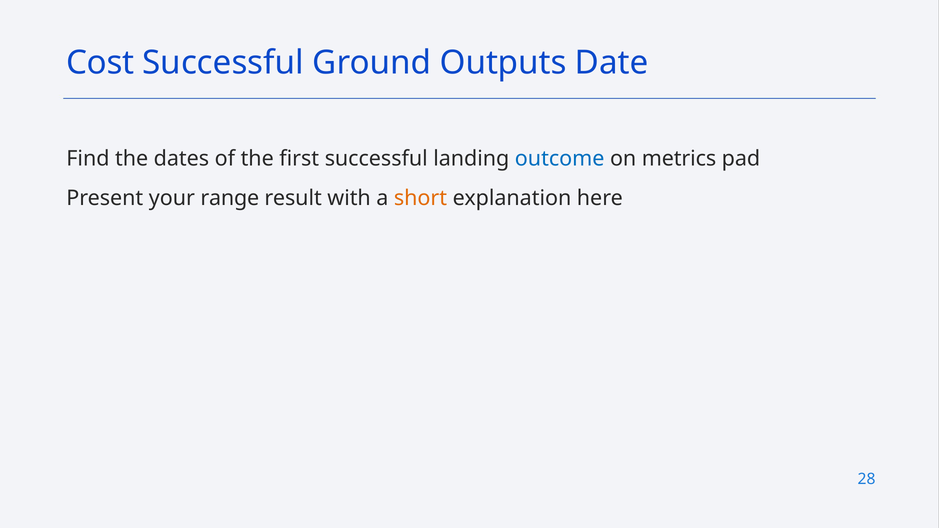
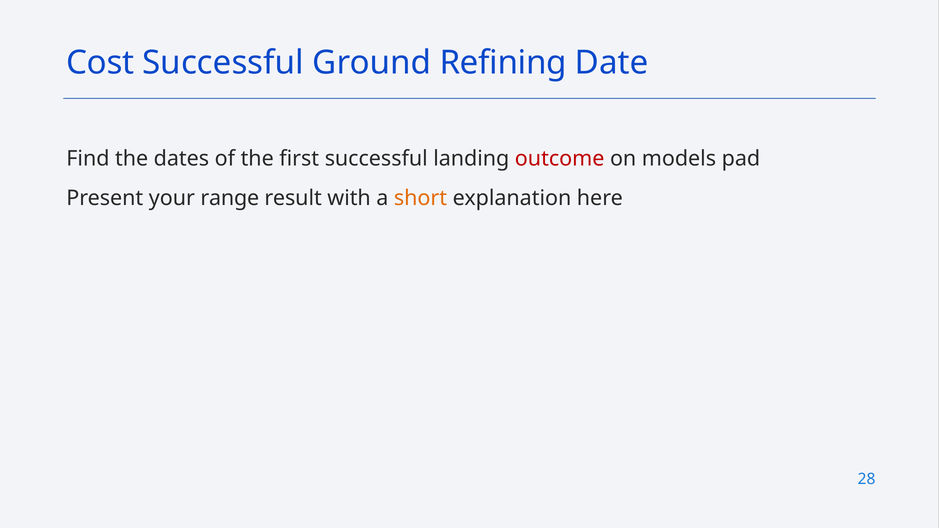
Outputs: Outputs -> Refining
outcome colour: blue -> red
metrics: metrics -> models
